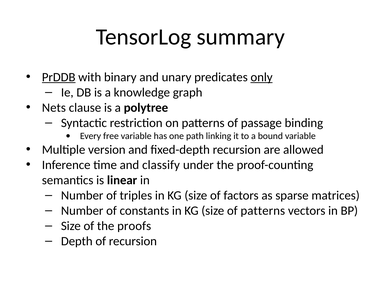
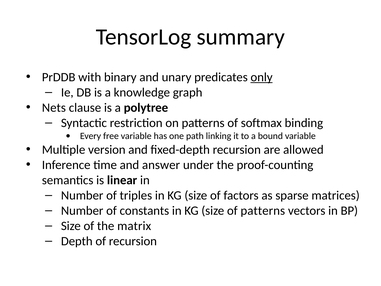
PrDDB underline: present -> none
passage: passage -> softmax
classify: classify -> answer
proofs: proofs -> matrix
